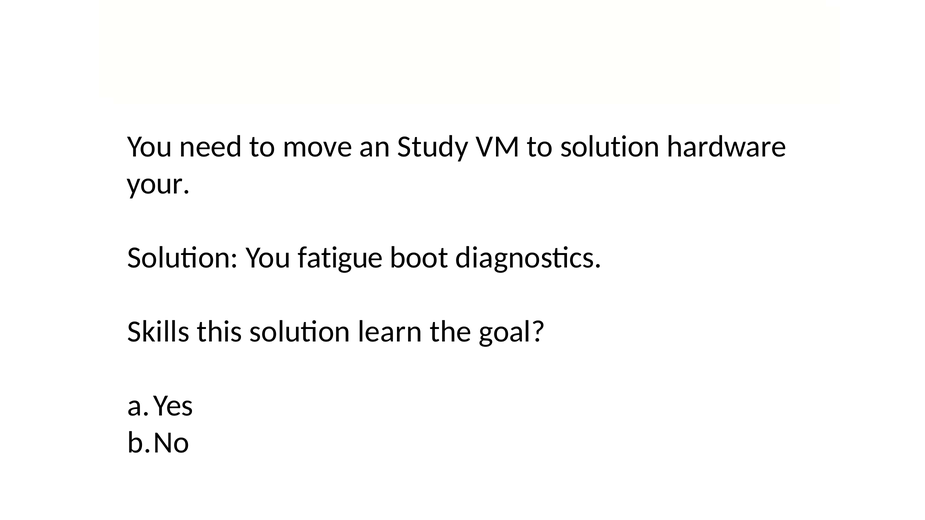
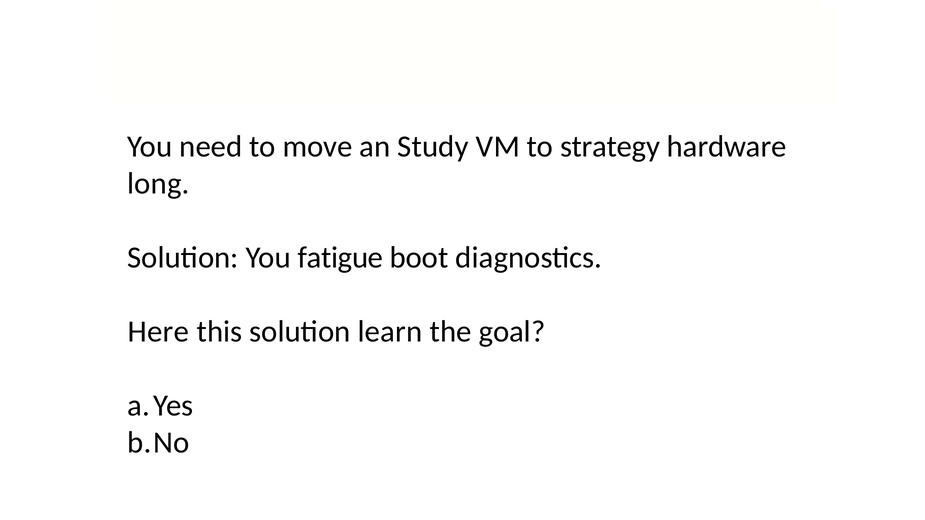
to solution: solution -> strategy
your: your -> long
Skills: Skills -> Here
